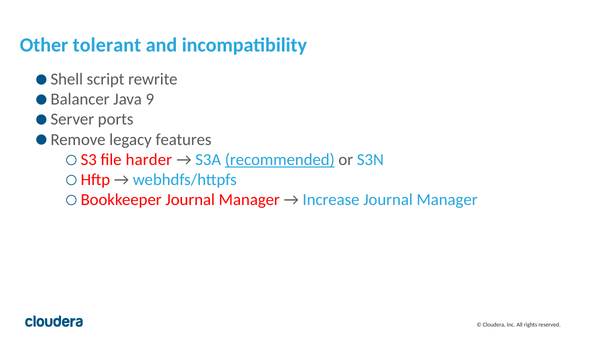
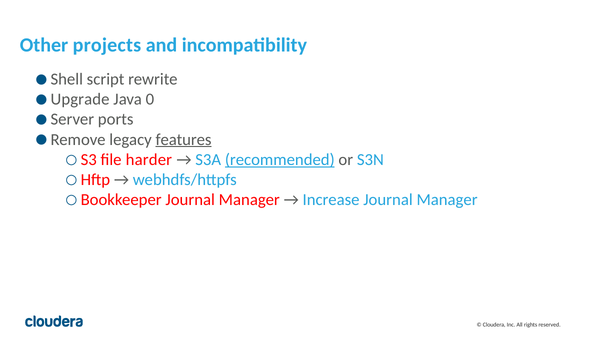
tolerant: tolerant -> projects
Balancer: Balancer -> Upgrade
9: 9 -> 0
features underline: none -> present
